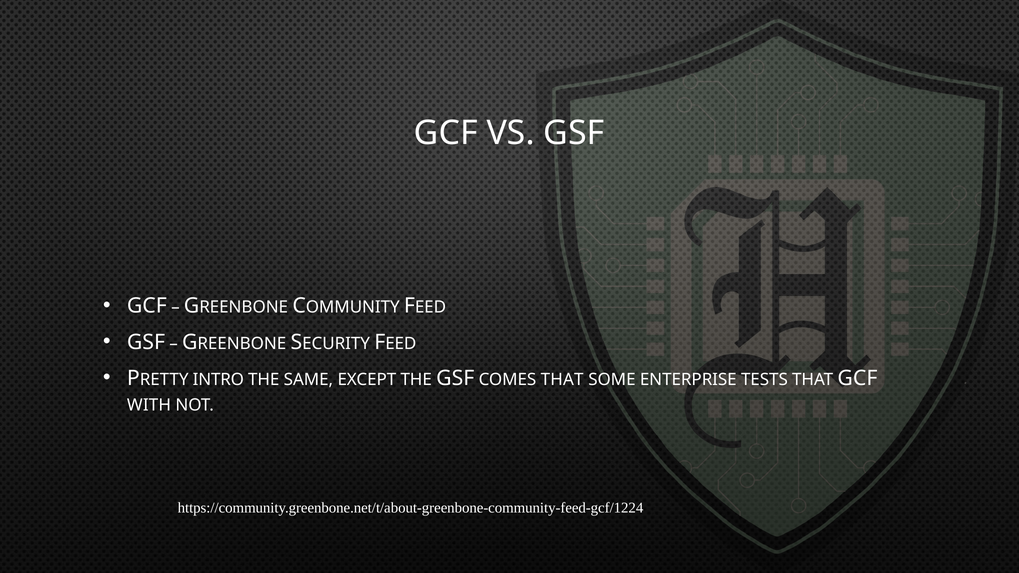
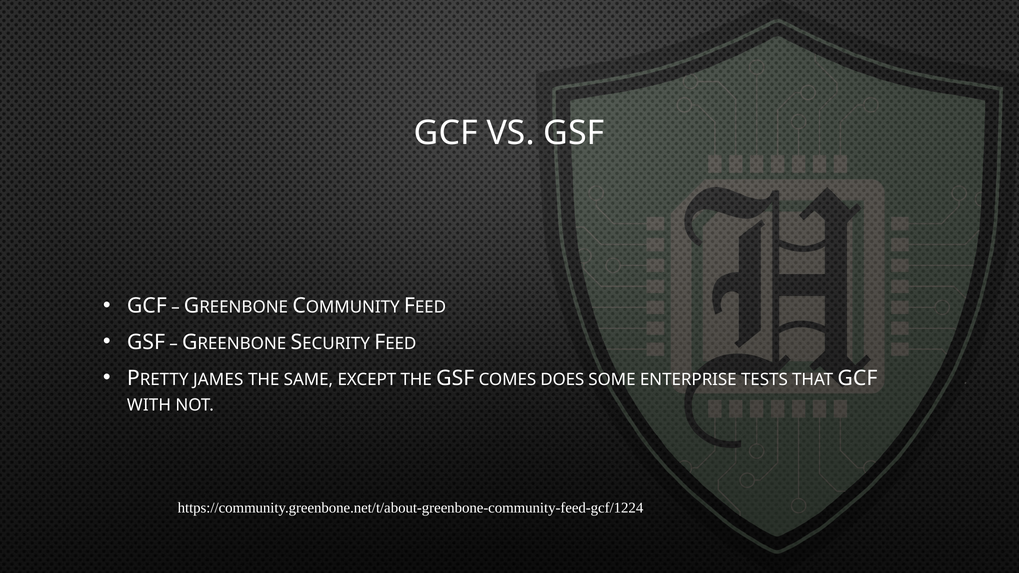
INTRO: INTRO -> JAMES
COMES THAT: THAT -> DOES
